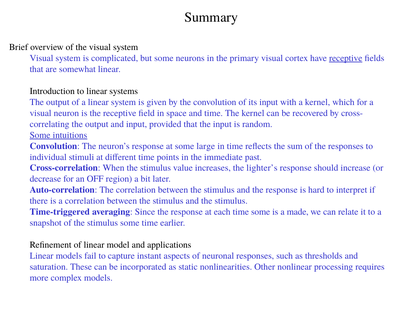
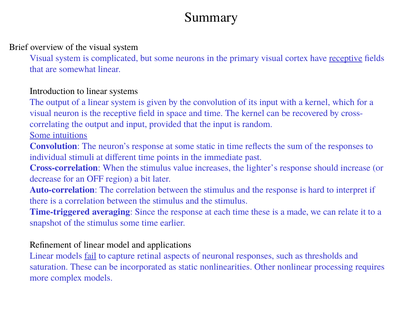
some large: large -> static
time some: some -> these
fail underline: none -> present
instant: instant -> retinal
